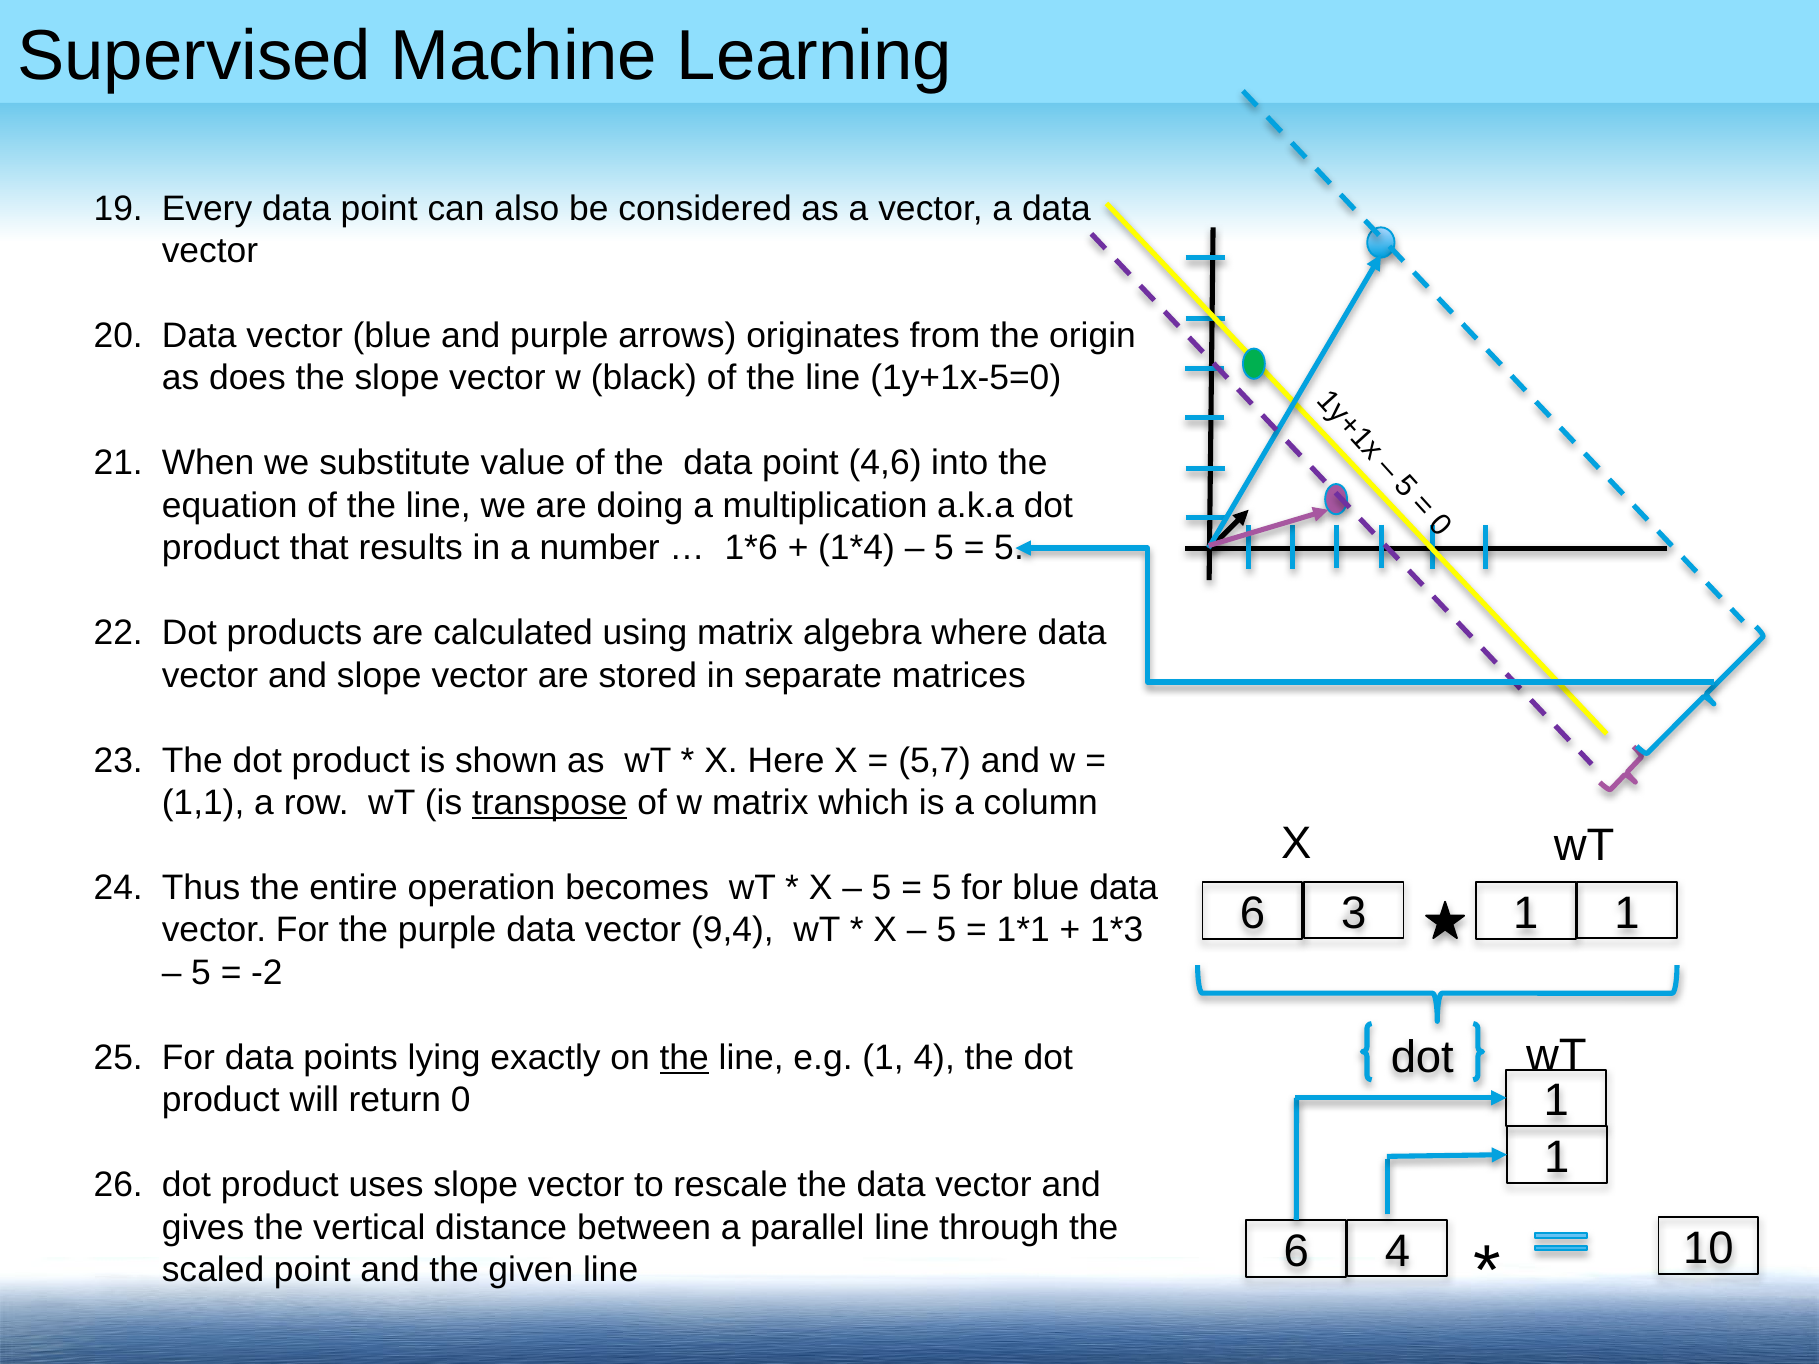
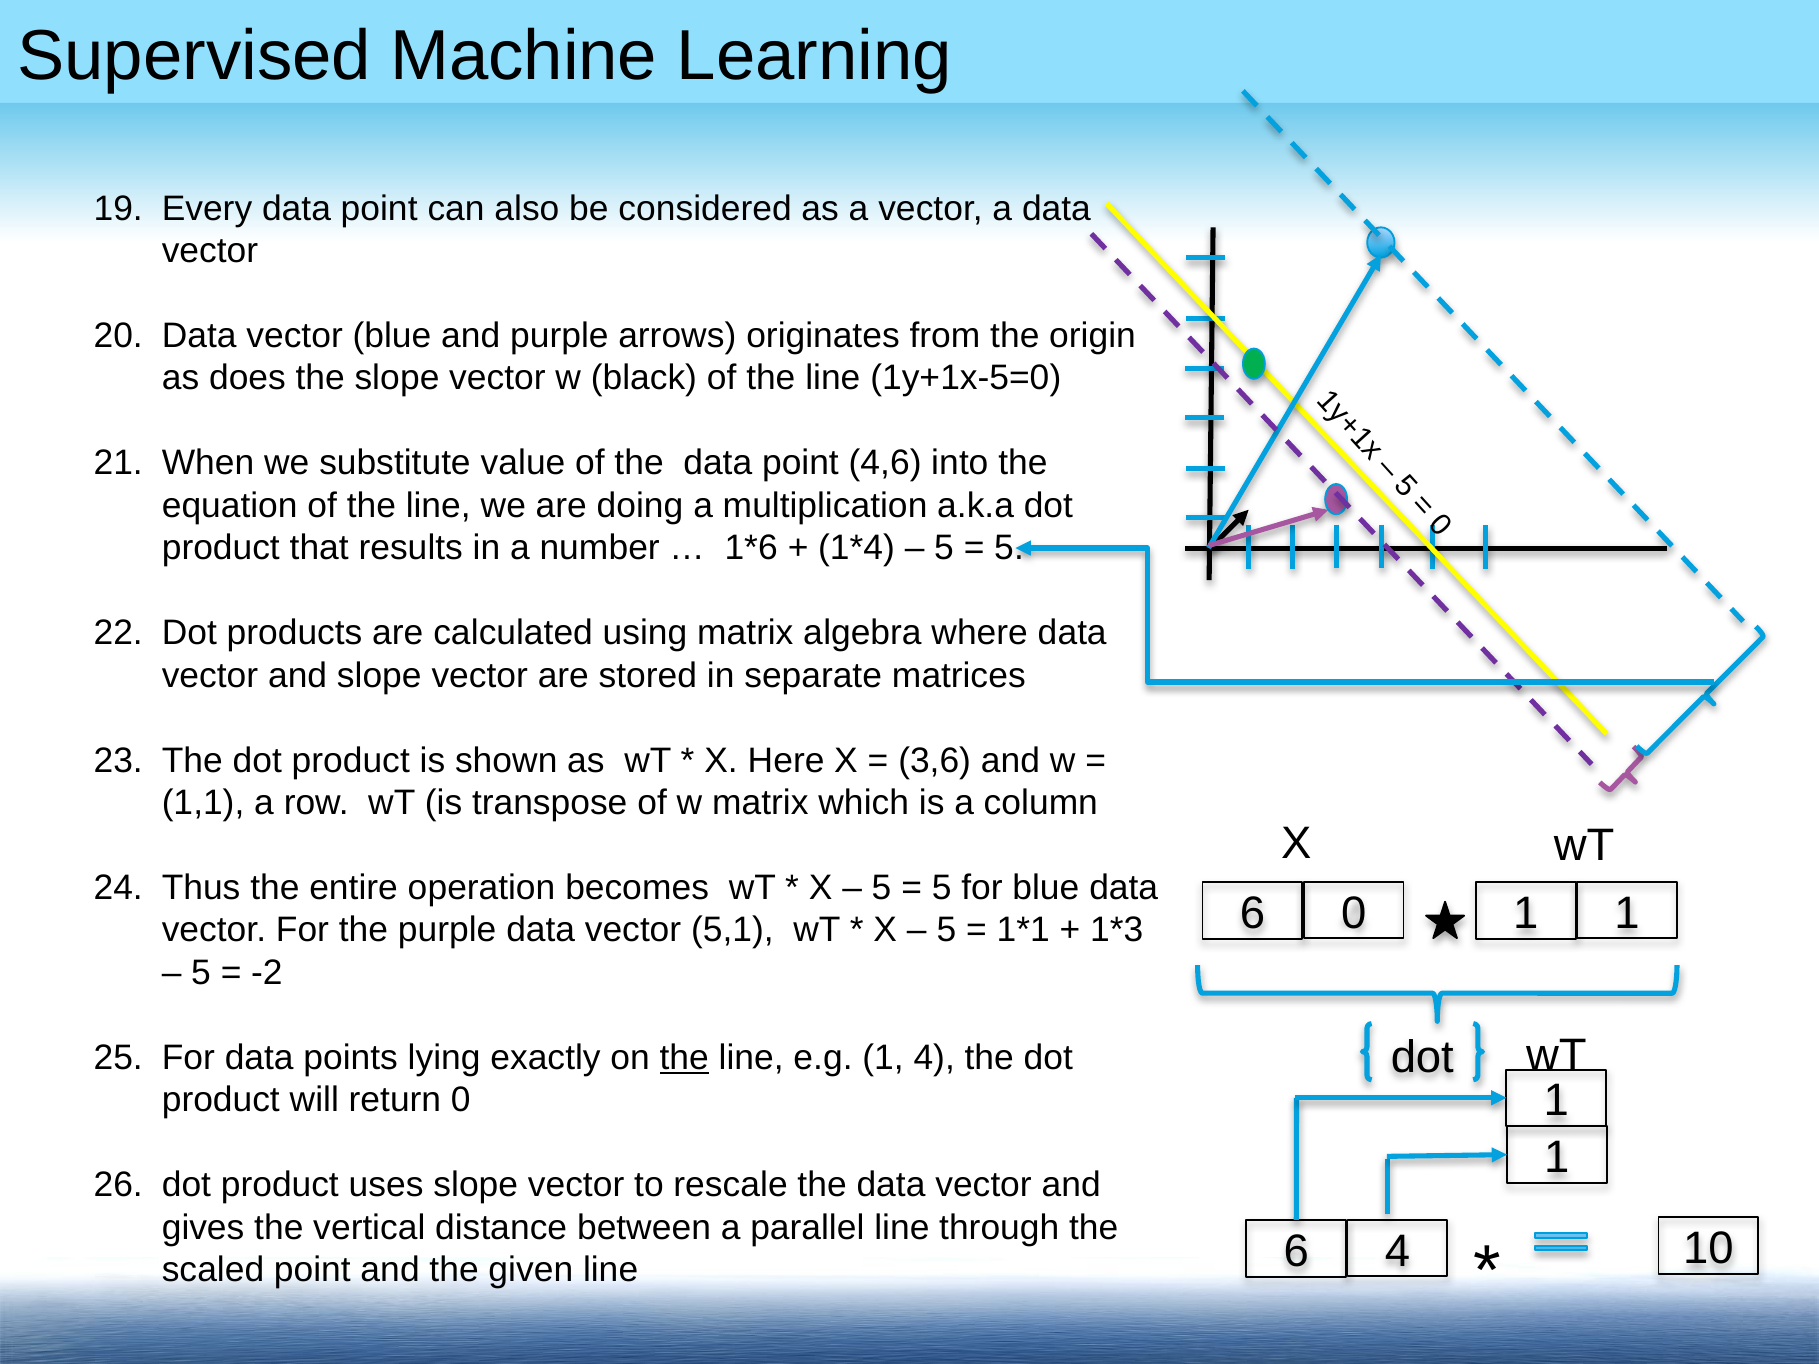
5,7: 5,7 -> 3,6
transpose underline: present -> none
6 3: 3 -> 0
9,4: 9,4 -> 5,1
